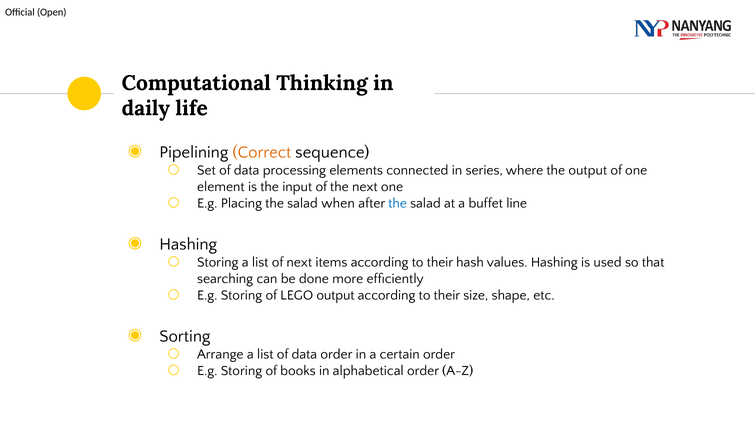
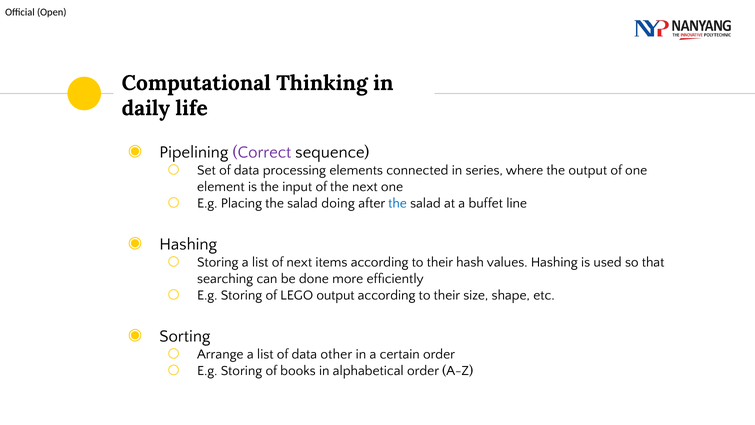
Correct colour: orange -> purple
when: when -> doing
data order: order -> other
